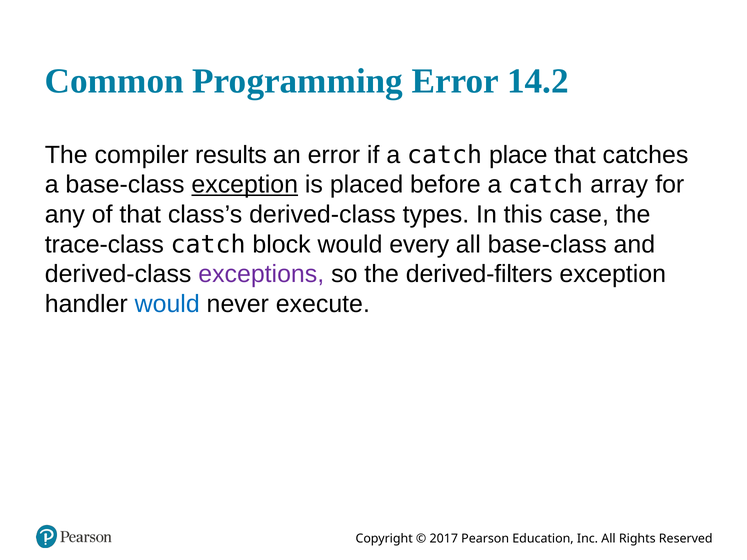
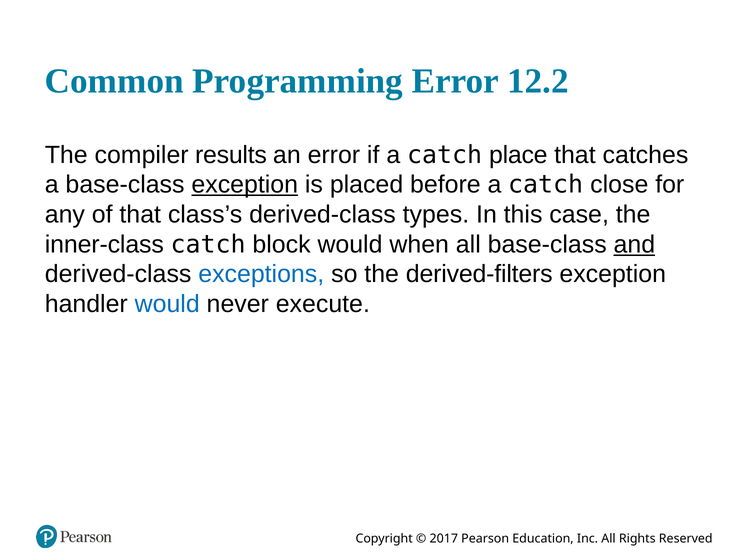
14.2: 14.2 -> 12.2
array: array -> close
trace-class: trace-class -> inner-class
every: every -> when
and underline: none -> present
exceptions colour: purple -> blue
